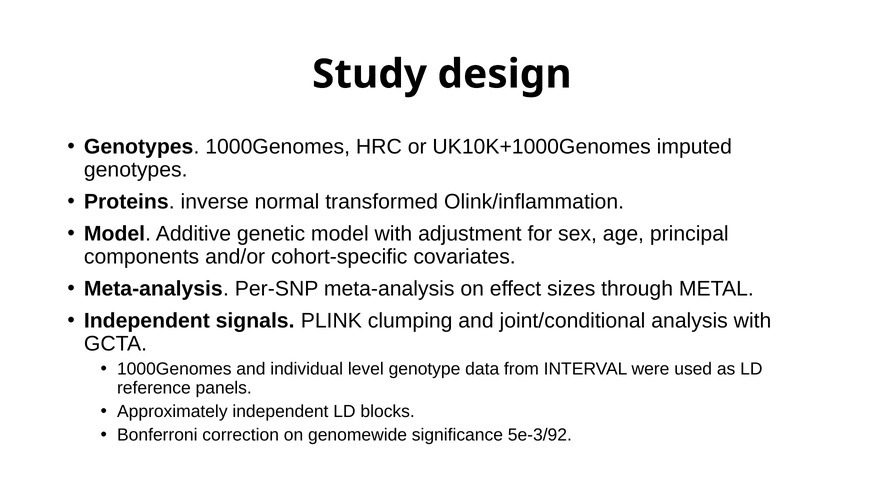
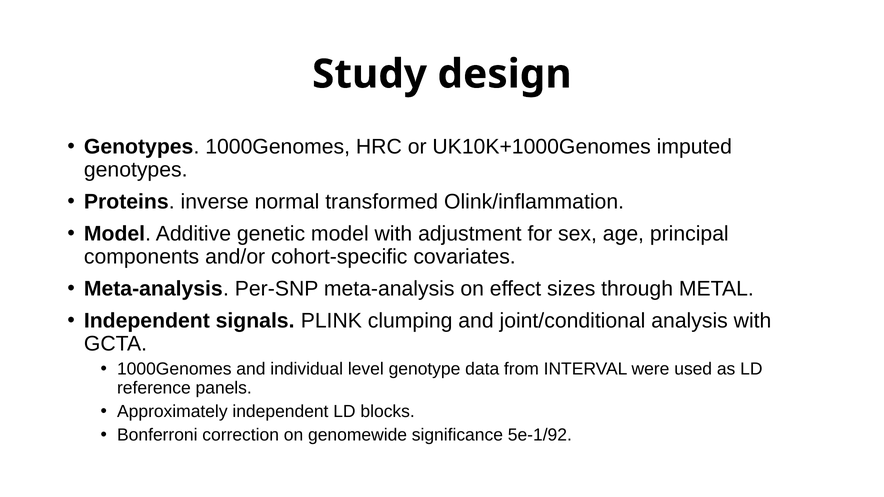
5e-3/92: 5e-3/92 -> 5e-1/92
